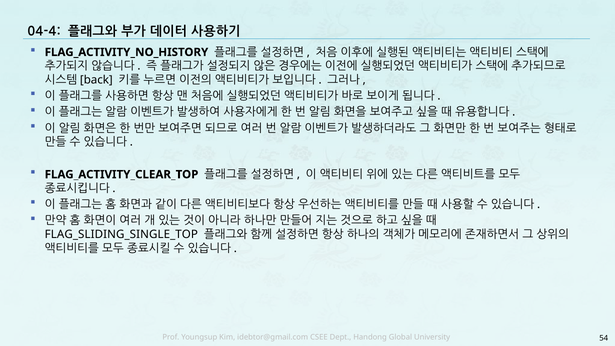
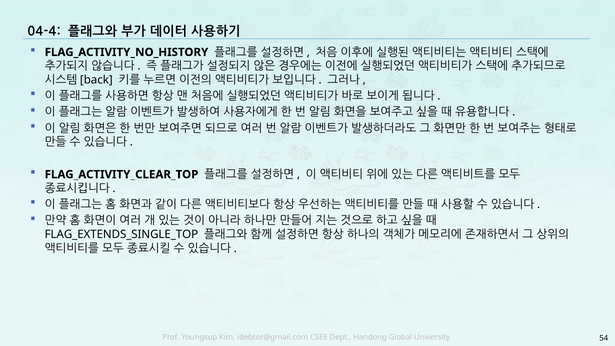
FLAG_SLIDING_SINGLE_TOP: FLAG_SLIDING_SINGLE_TOP -> FLAG_EXTENDS_SINGLE_TOP
